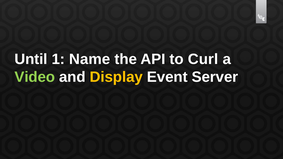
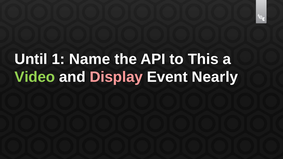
Curl: Curl -> This
Display colour: yellow -> pink
Server: Server -> Nearly
